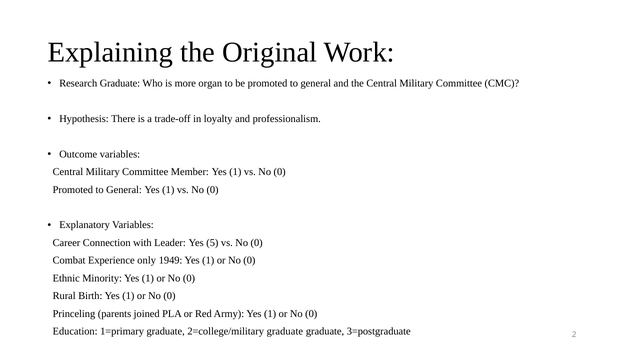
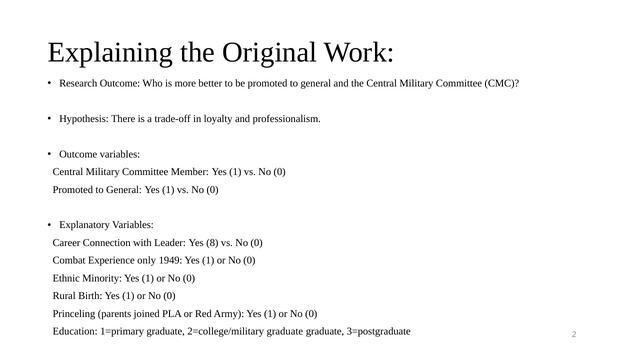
Research Graduate: Graduate -> Outcome
organ: organ -> better
5: 5 -> 8
